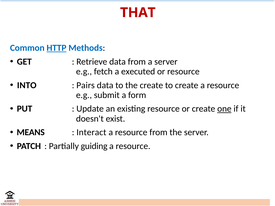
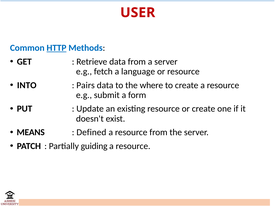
THAT: THAT -> USER
executed: executed -> language
the create: create -> where
one underline: present -> none
Interact: Interact -> Defined
